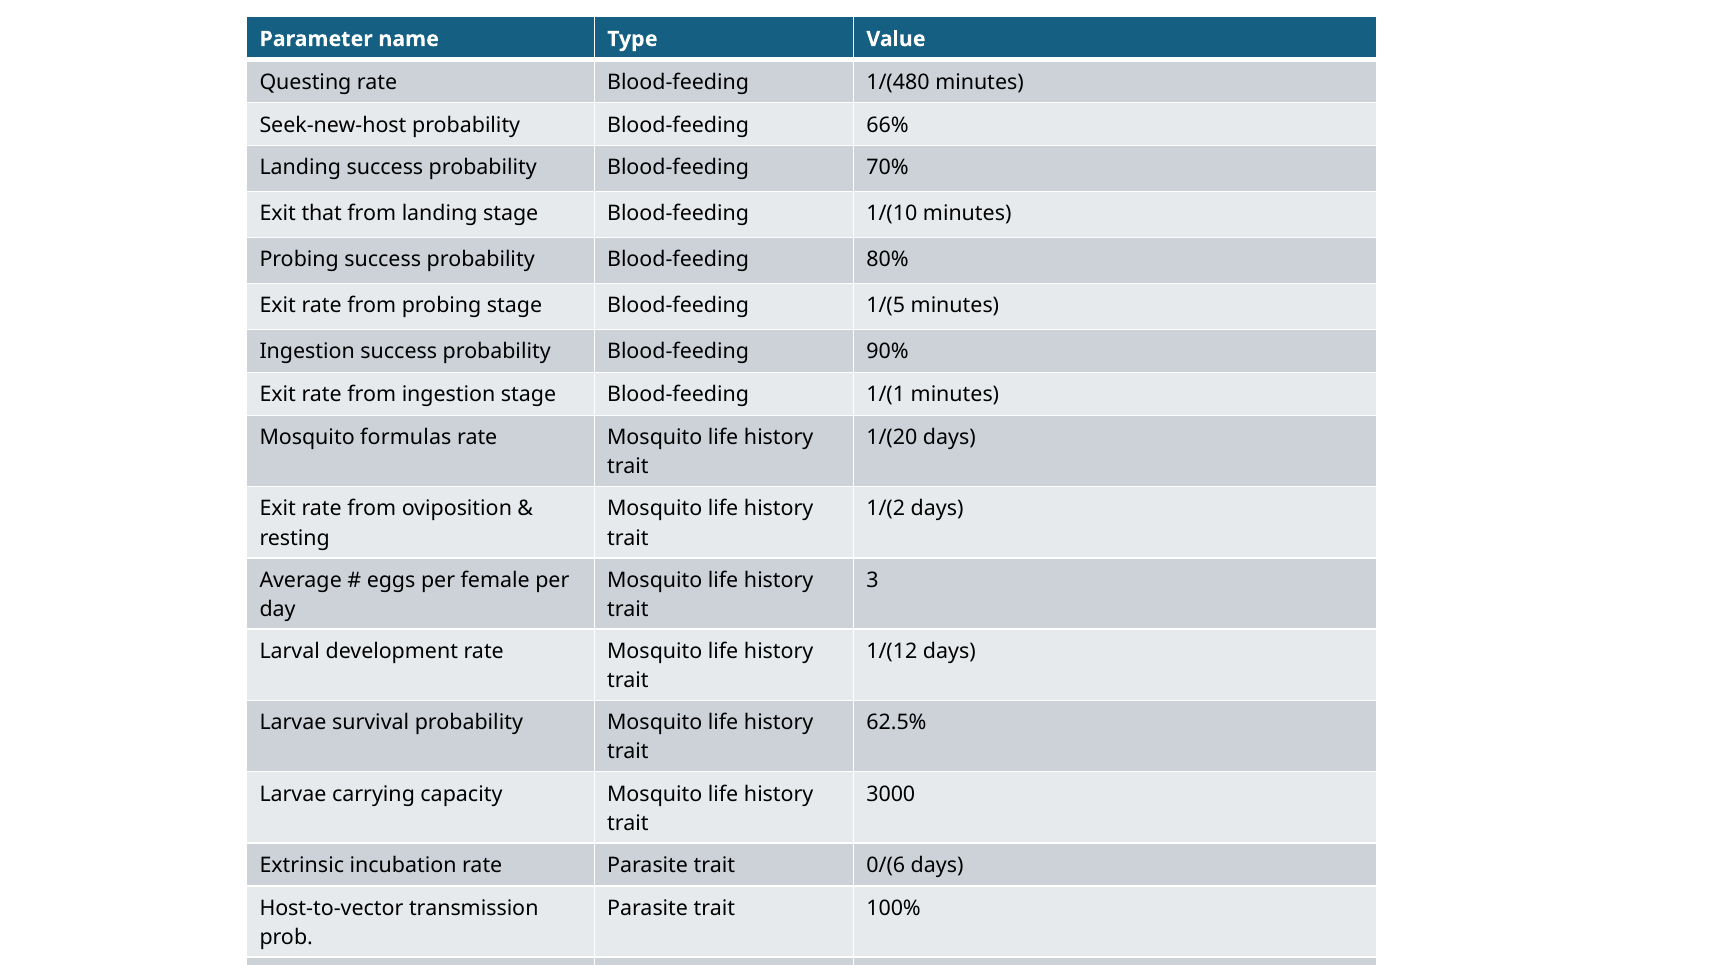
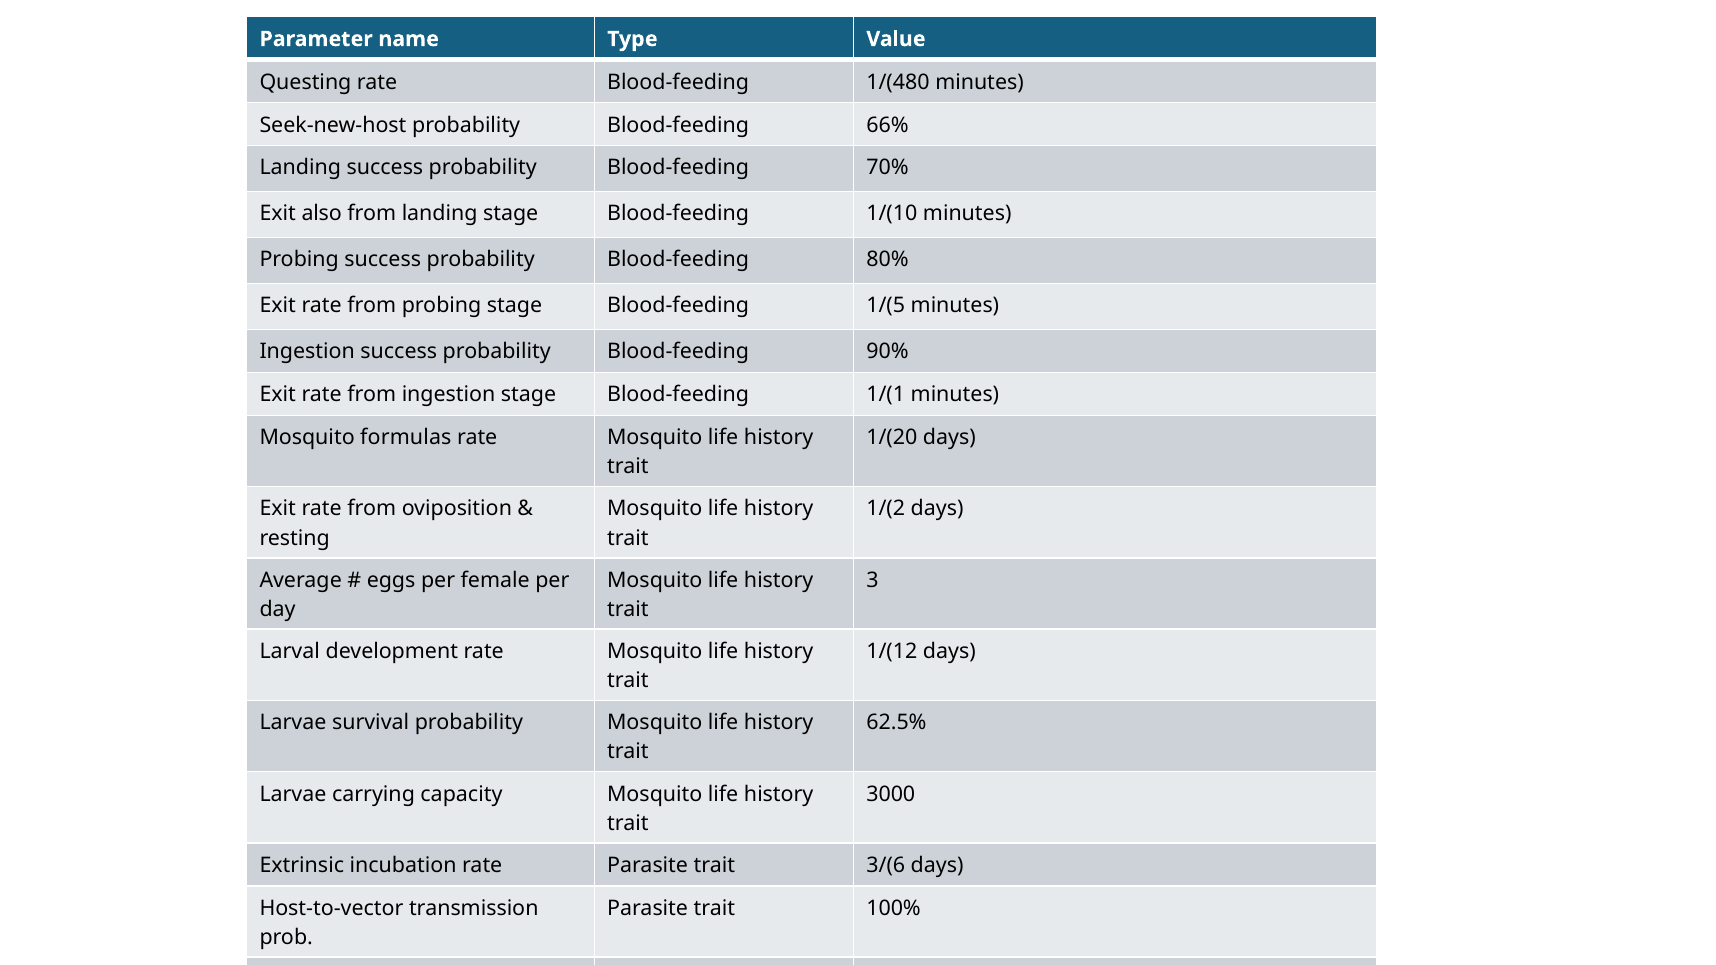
that: that -> also
0/(6: 0/(6 -> 3/(6
